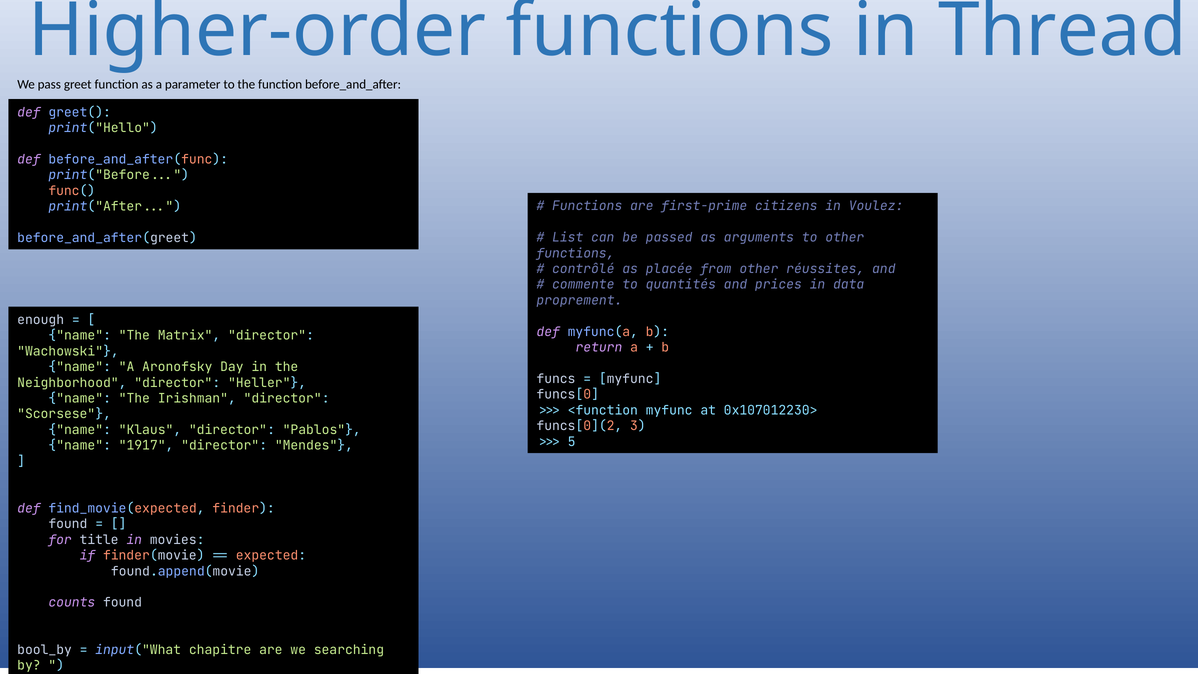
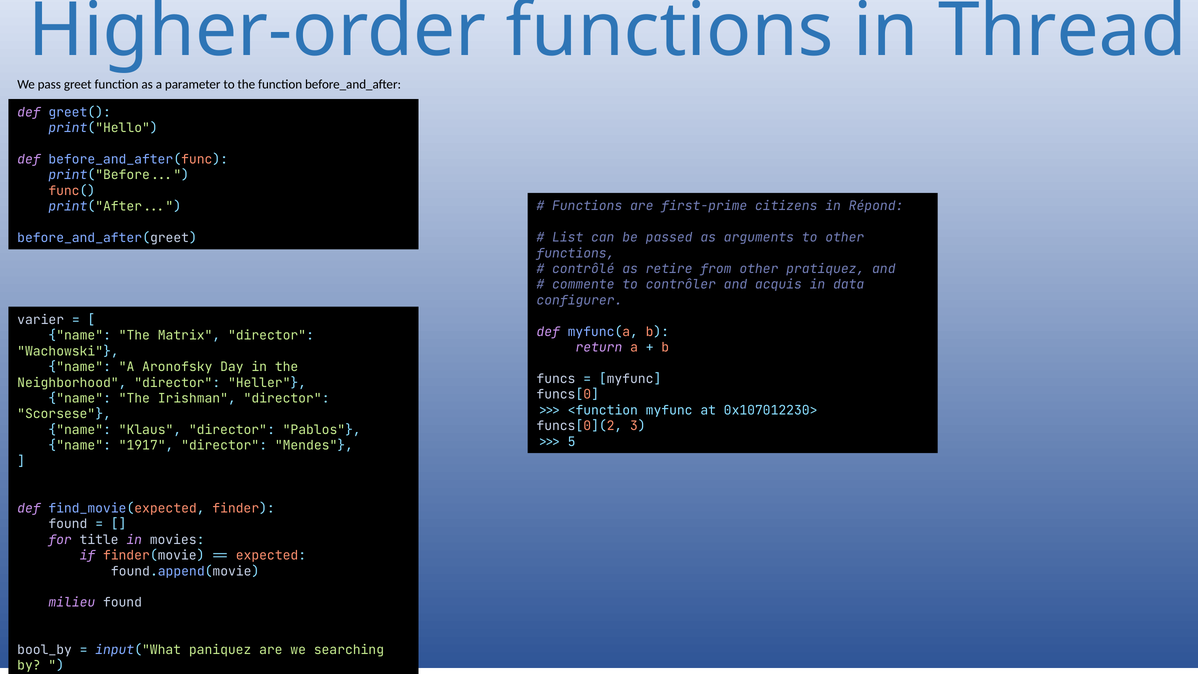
Voulez: Voulez -> Répond
placée: placée -> retire
réussites: réussites -> pratiquez
quantités: quantités -> contrôler
prices: prices -> acquis
proprement: proprement -> configurer
enough: enough -> varier
counts: counts -> milieu
chapitre: chapitre -> paniquez
